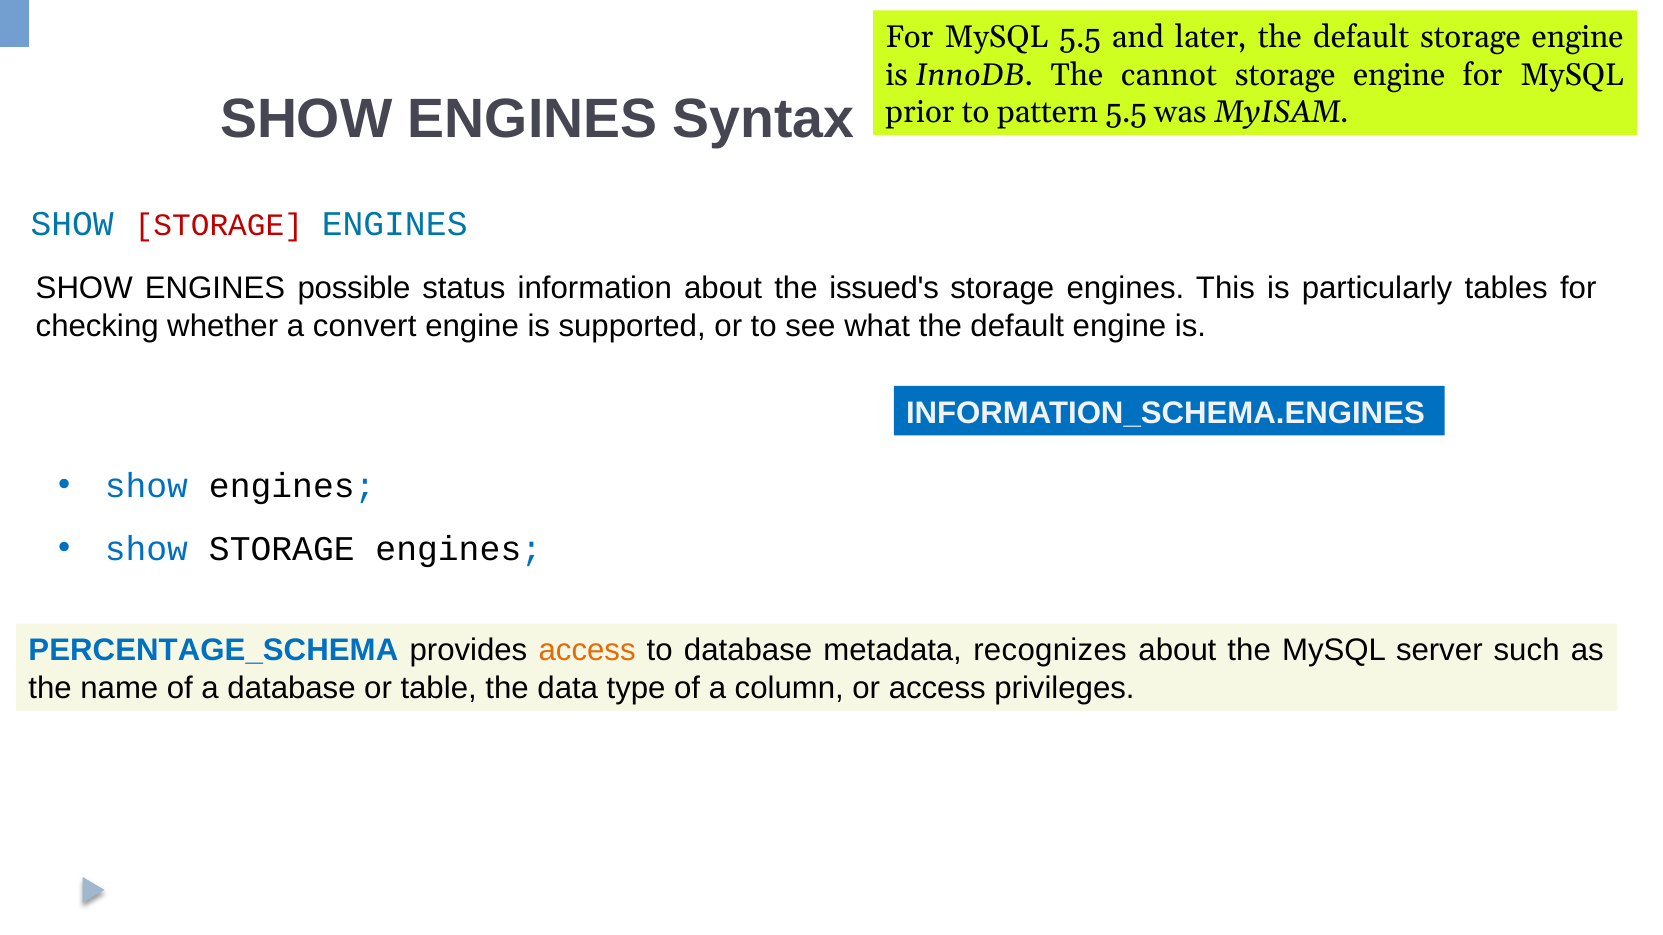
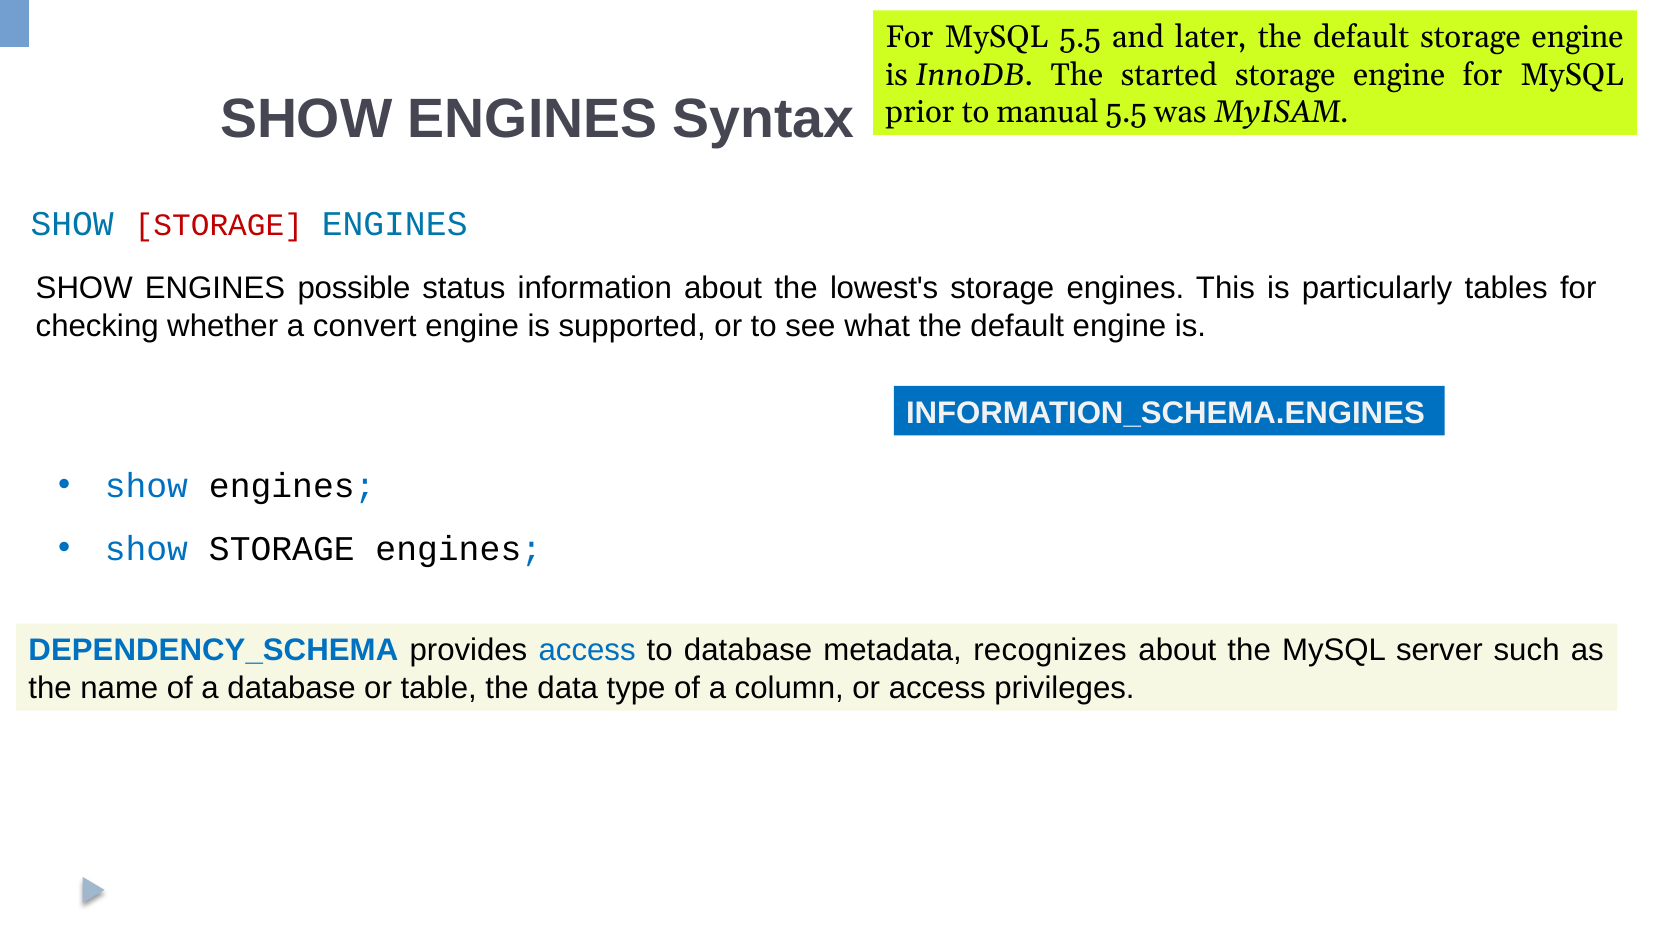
cannot: cannot -> started
pattern: pattern -> manual
issued's: issued's -> lowest's
PERCENTAGE_SCHEMA: PERCENTAGE_SCHEMA -> DEPENDENCY_SCHEMA
access at (587, 651) colour: orange -> blue
